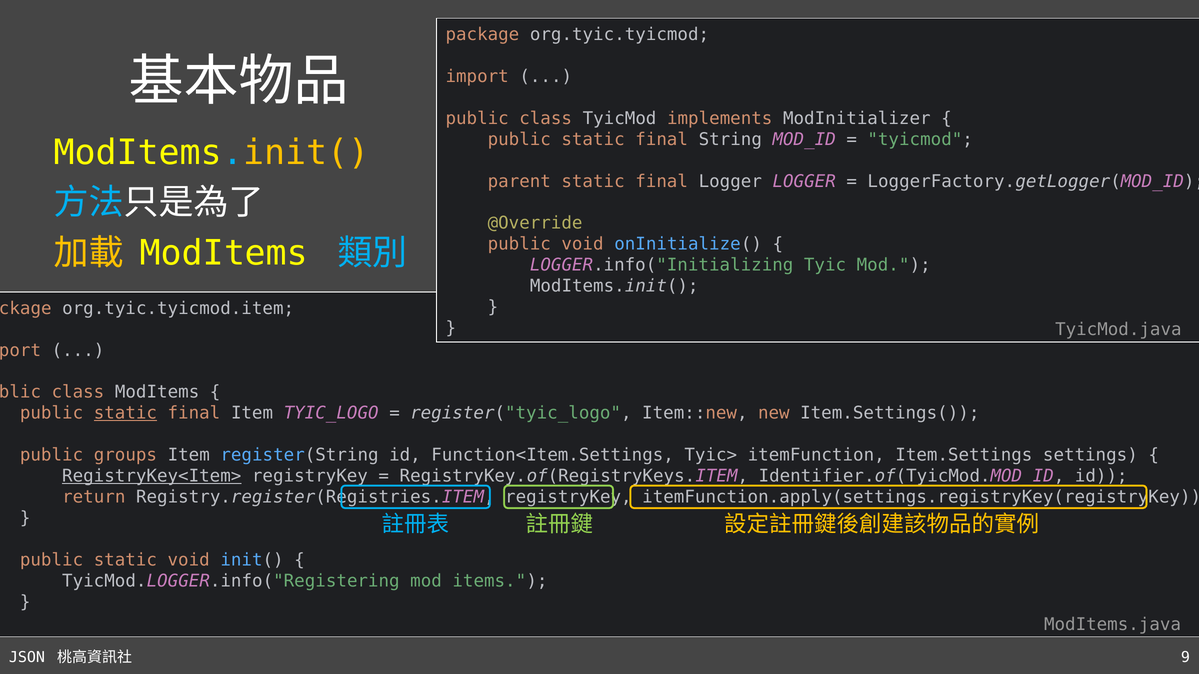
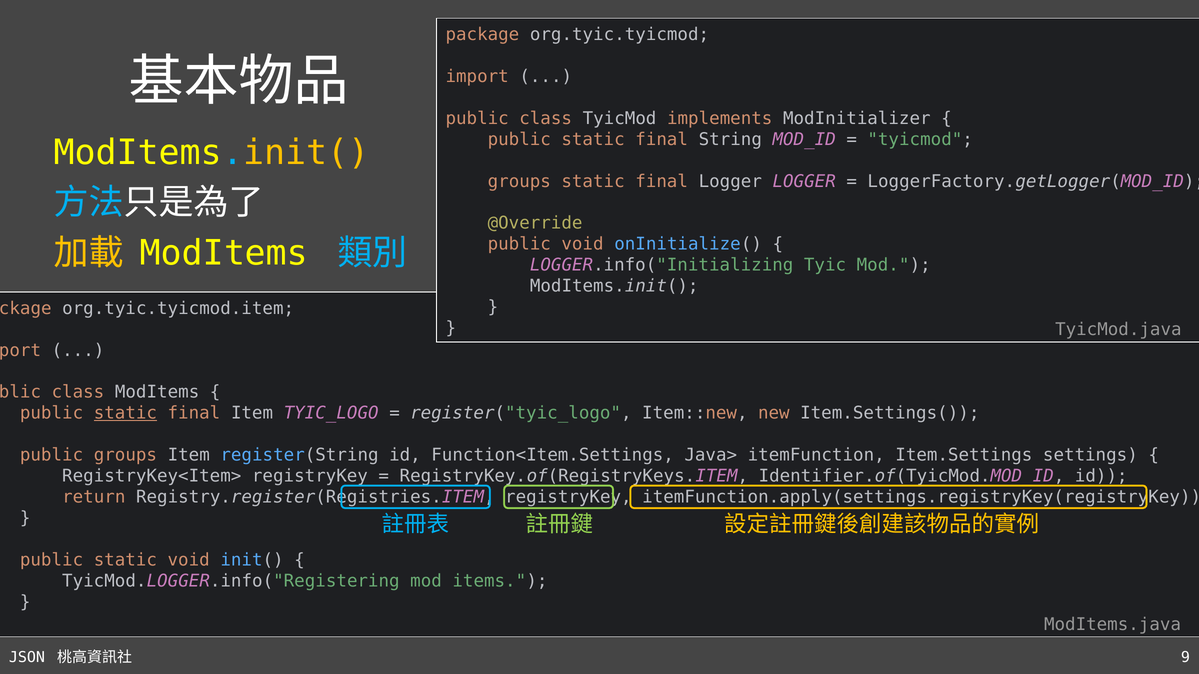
parent at (519, 181): parent -> groups
Tyic>: Tyic> -> Java>
RegistryKey<Item> underline: present -> none
